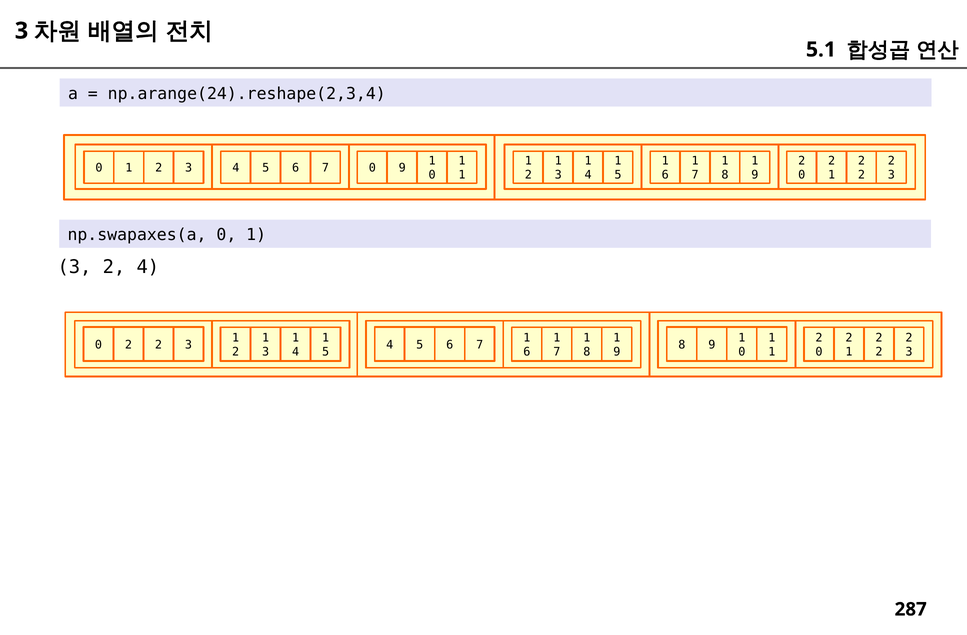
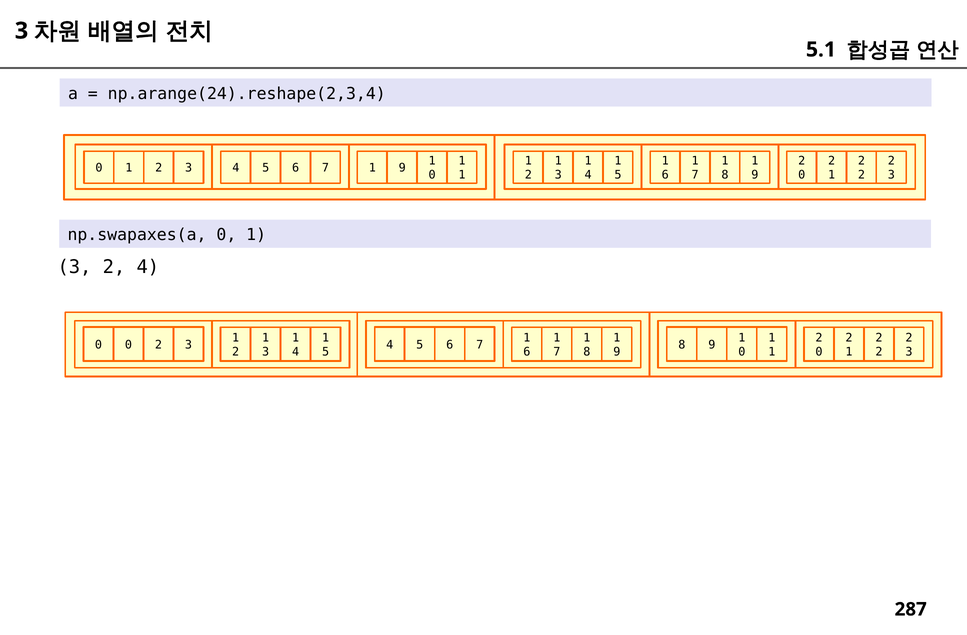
0 at (372, 168): 0 -> 1
2 at (129, 345): 2 -> 0
